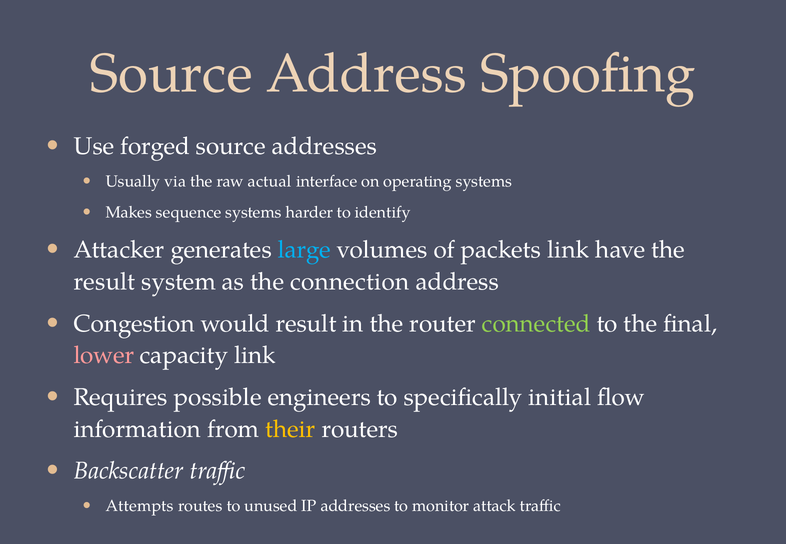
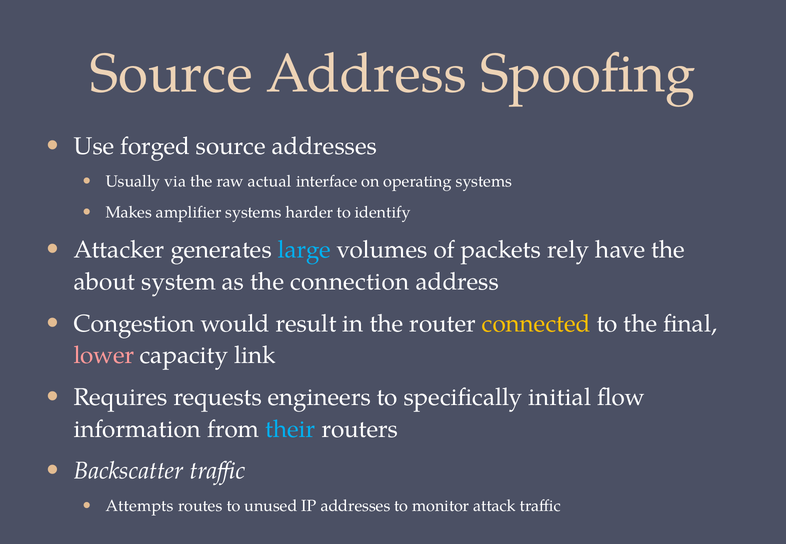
sequence: sequence -> amplifier
packets link: link -> rely
result at (105, 282): result -> about
connected colour: light green -> yellow
possible: possible -> requests
their colour: yellow -> light blue
